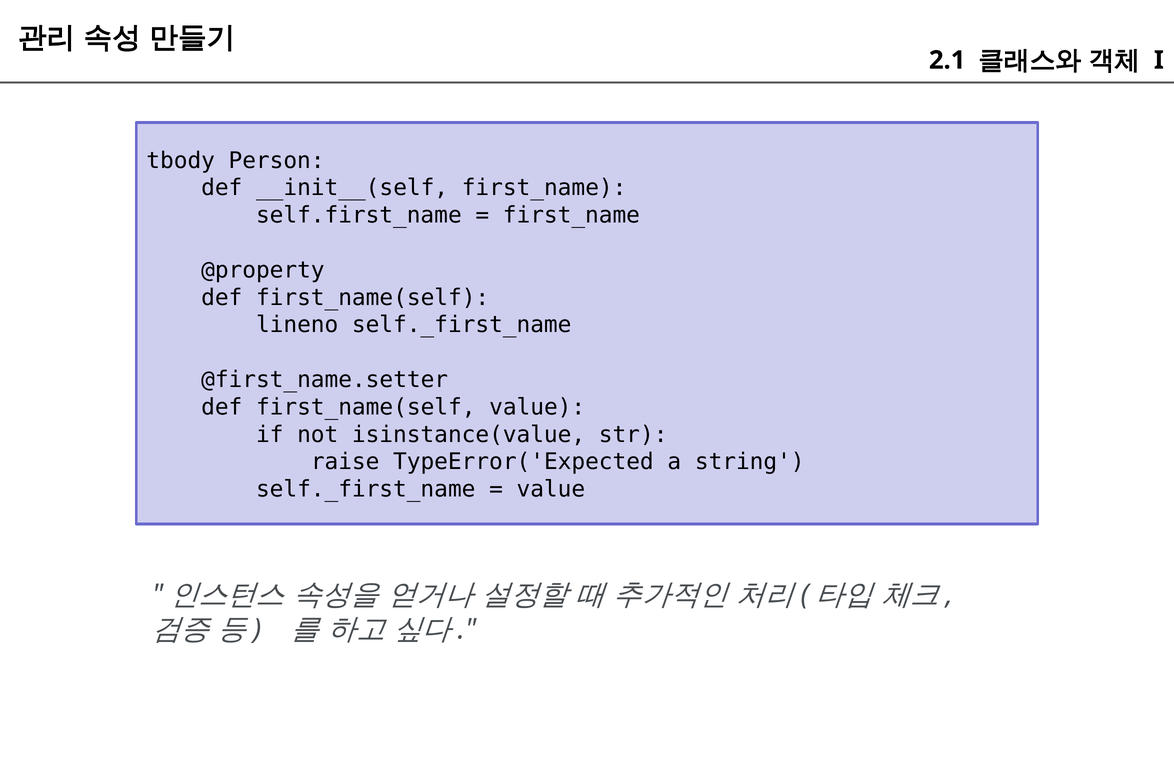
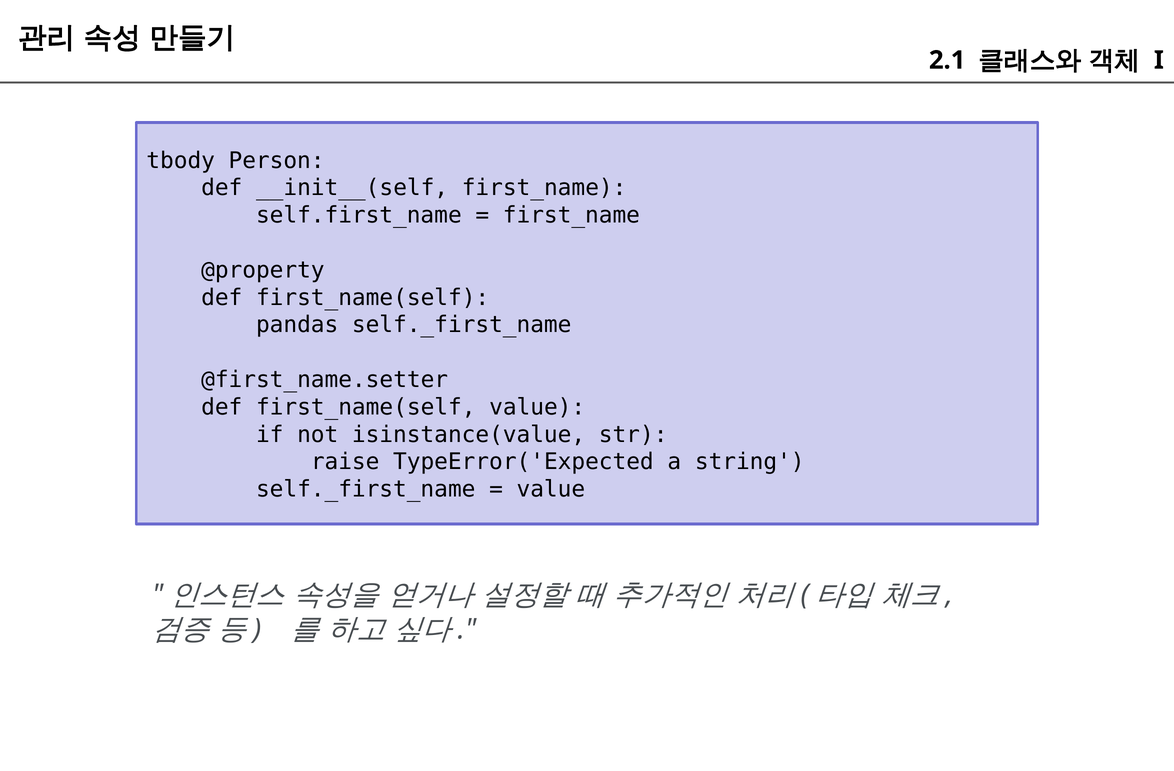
lineno: lineno -> pandas
